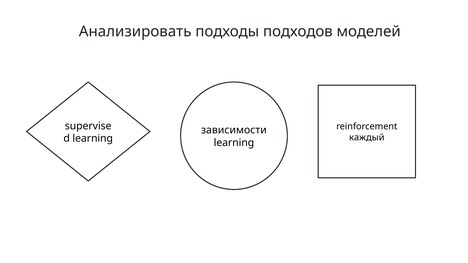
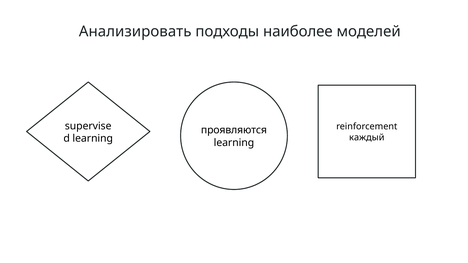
подходов: подходов -> наиболее
зависимости: зависимости -> проявляются
